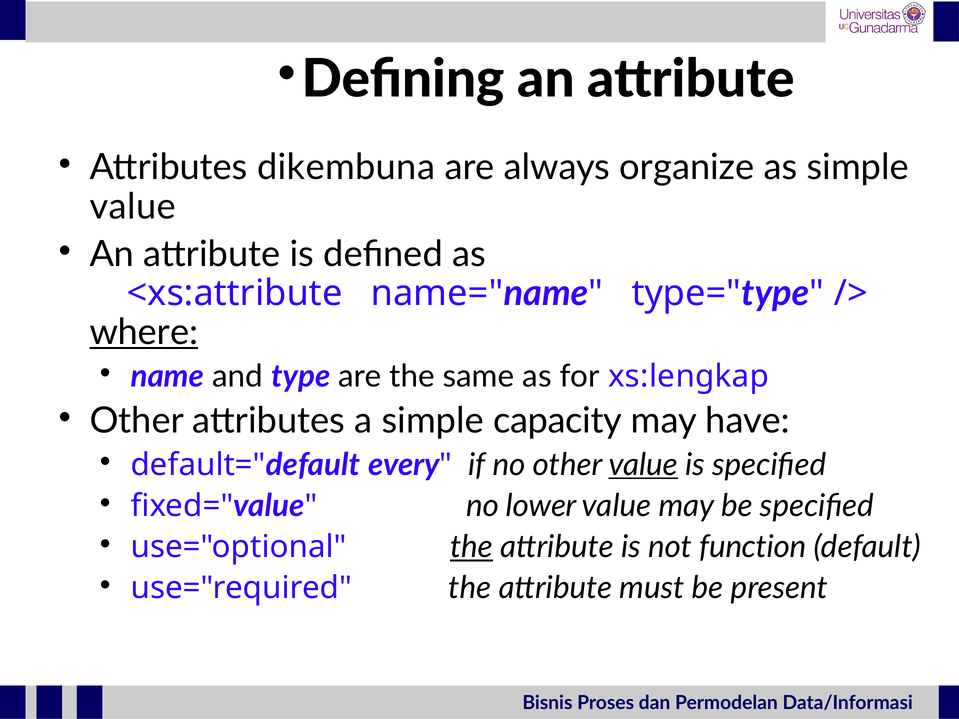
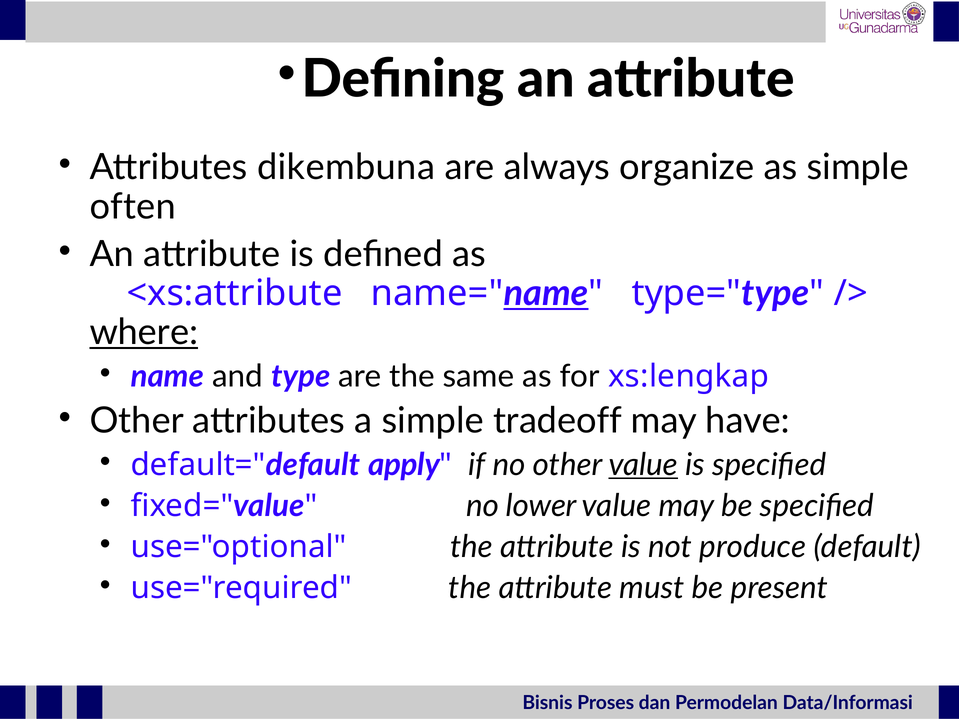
value at (133, 207): value -> often
name at (546, 294) underline: none -> present
capacity: capacity -> tradeoff
every: every -> apply
the at (471, 548) underline: present -> none
function: function -> produce
